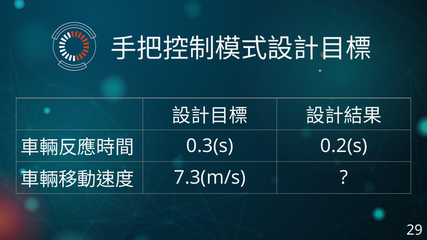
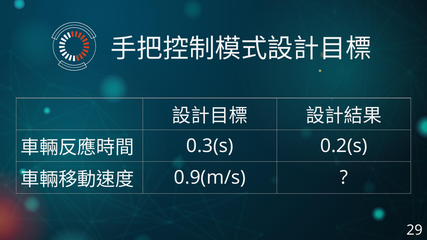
7.3(m/s: 7.3(m/s -> 0.9(m/s
